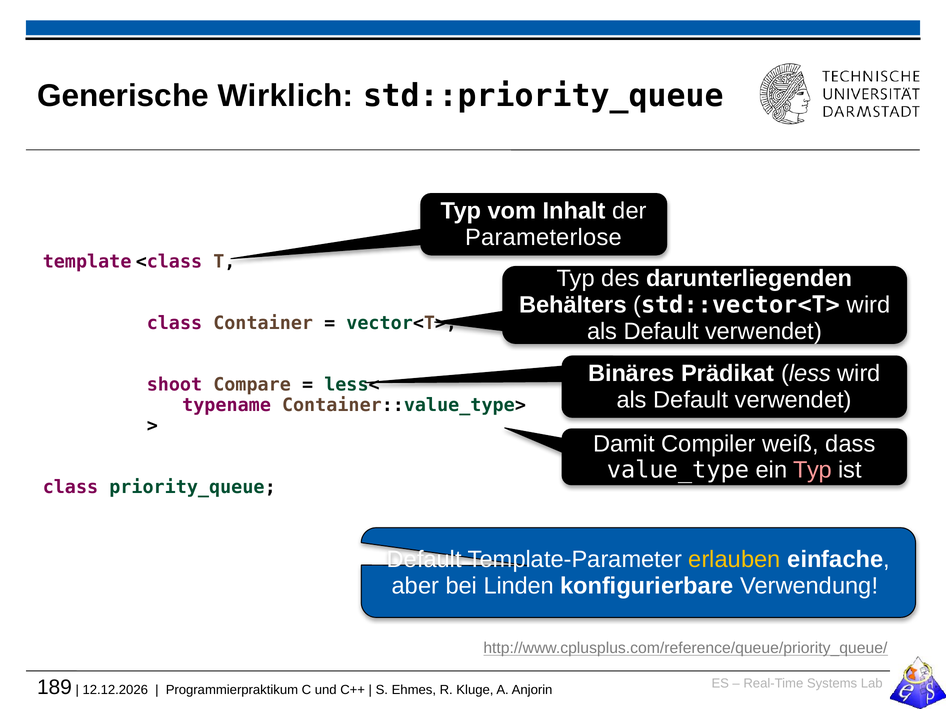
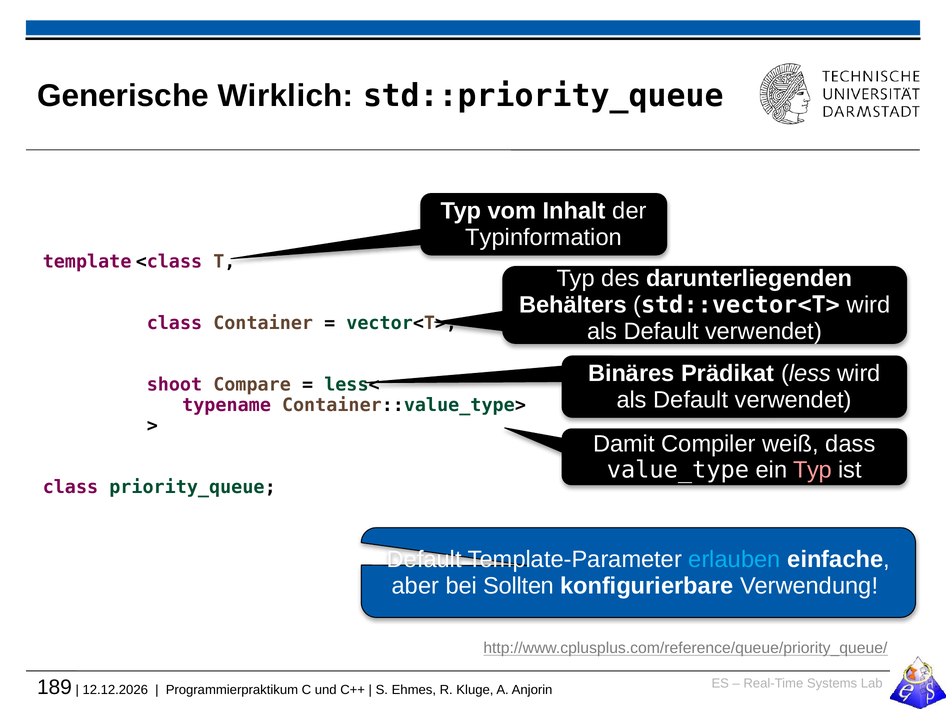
Parameterlose: Parameterlose -> Typinformation
erlauben colour: yellow -> light blue
Linden: Linden -> Sollten
